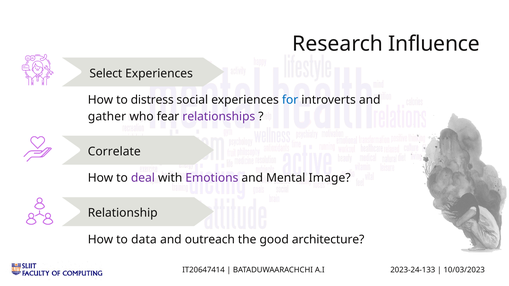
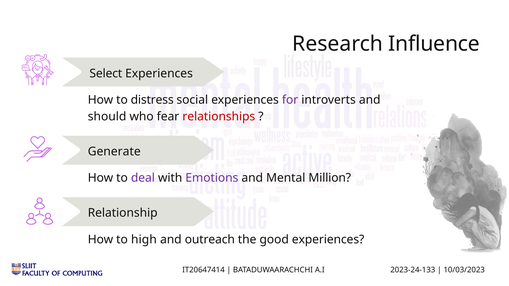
for colour: blue -> purple
gather: gather -> should
relationships colour: purple -> red
Correlate: Correlate -> Generate
Image: Image -> Million
data: data -> high
good architecture: architecture -> experiences
